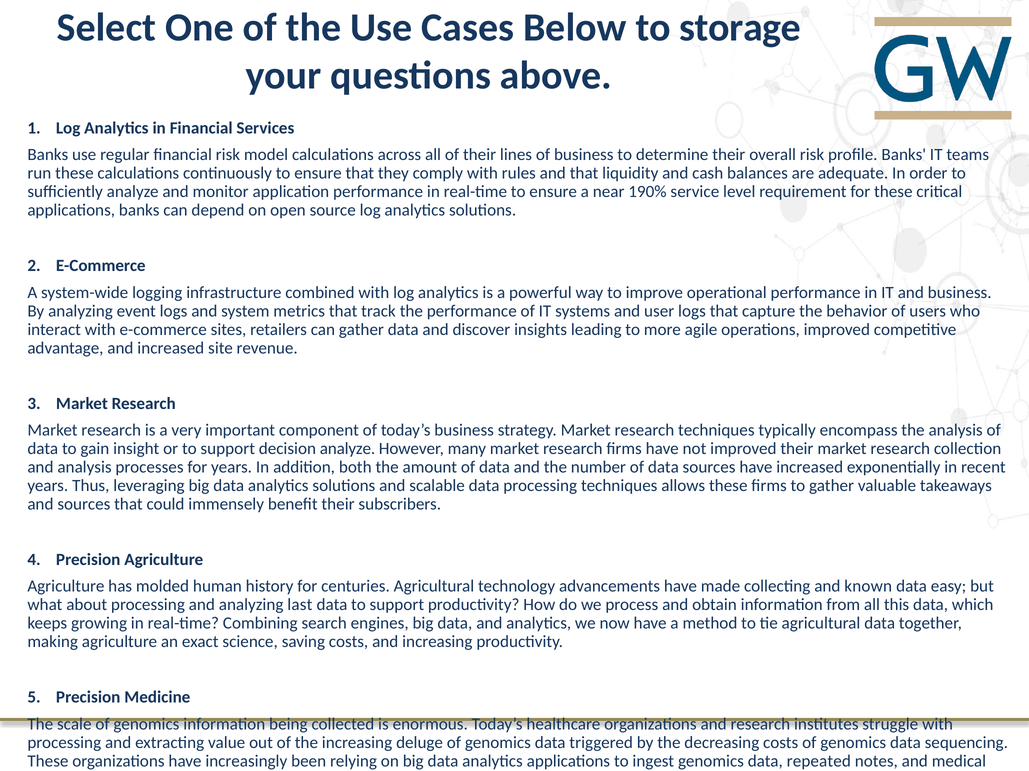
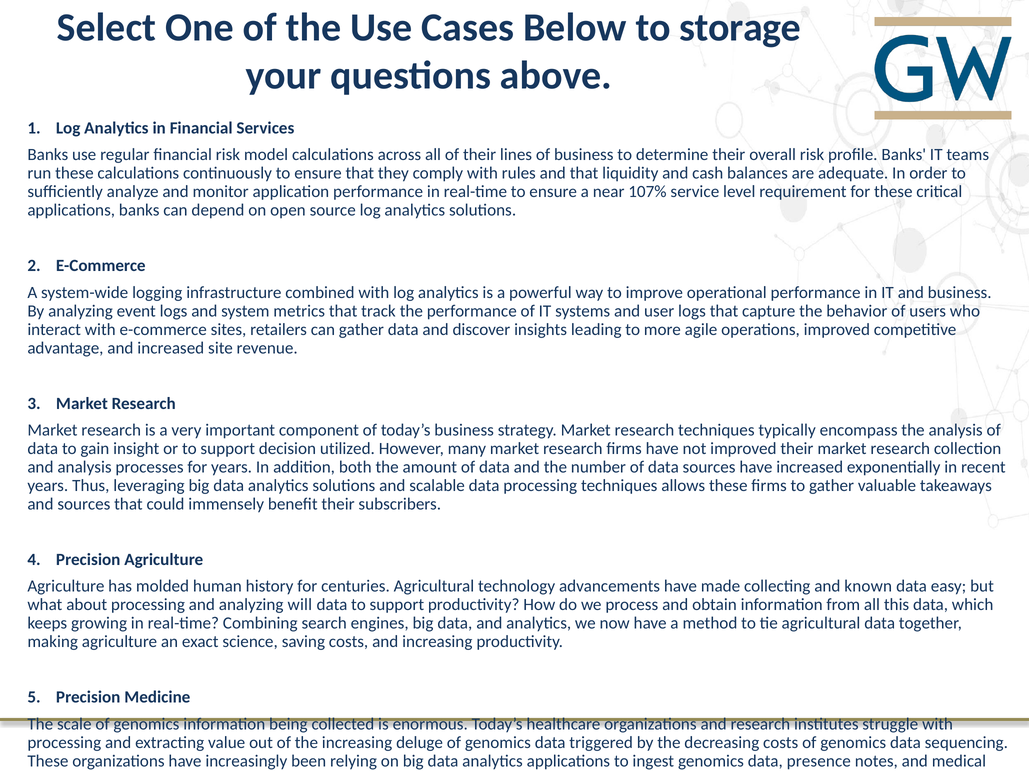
190%: 190% -> 107%
decision analyze: analyze -> utilized
last: last -> will
repeated: repeated -> presence
